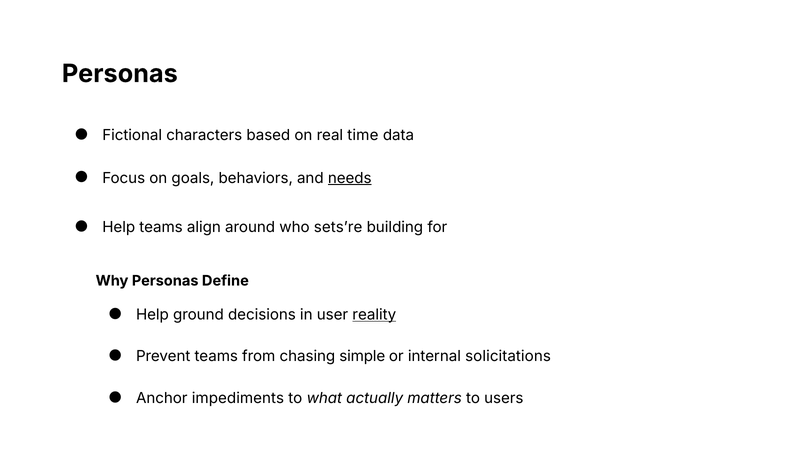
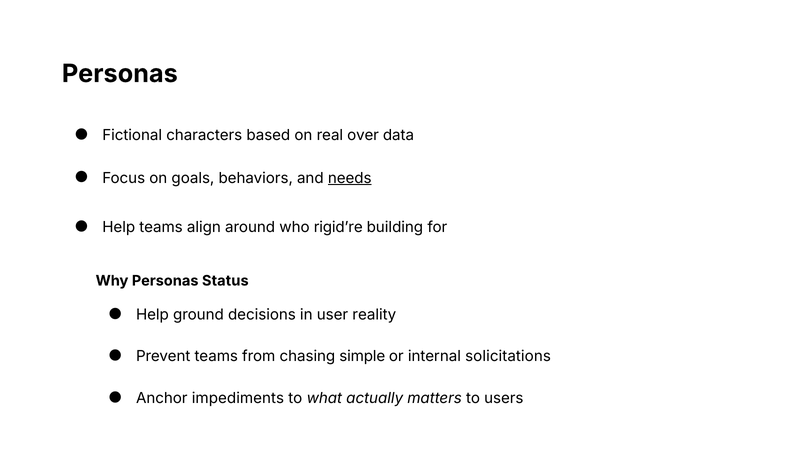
time: time -> over
sets’re: sets’re -> rigid’re
Define: Define -> Status
reality underline: present -> none
